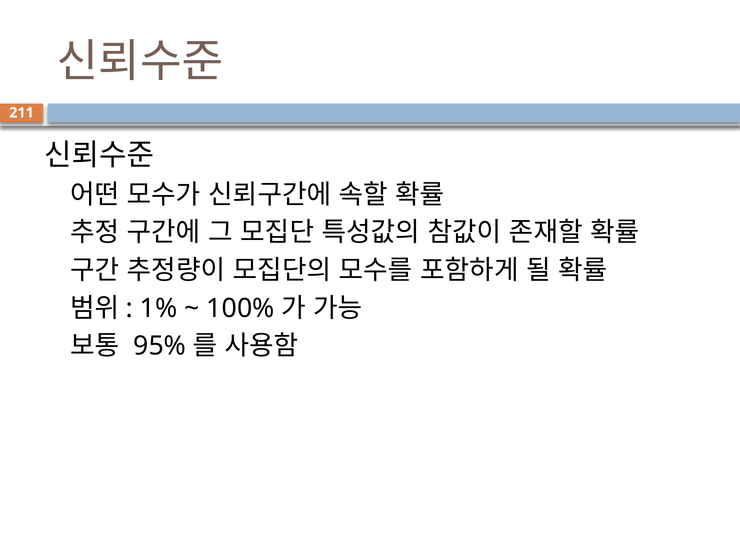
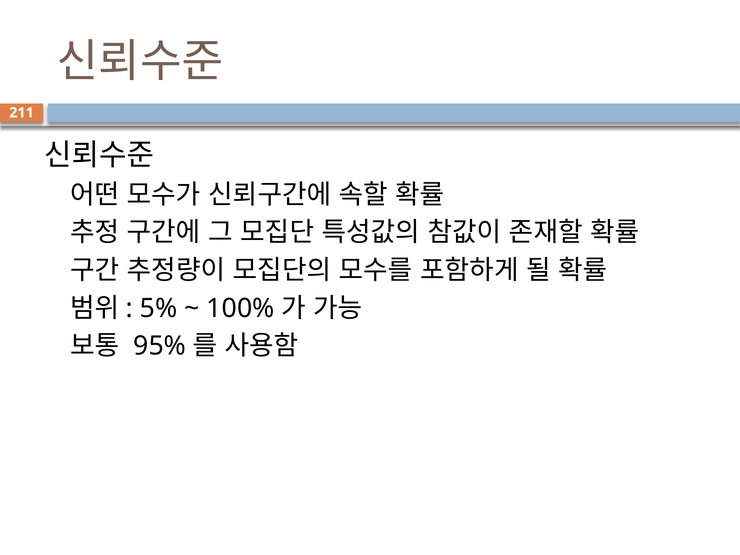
1%: 1% -> 5%
